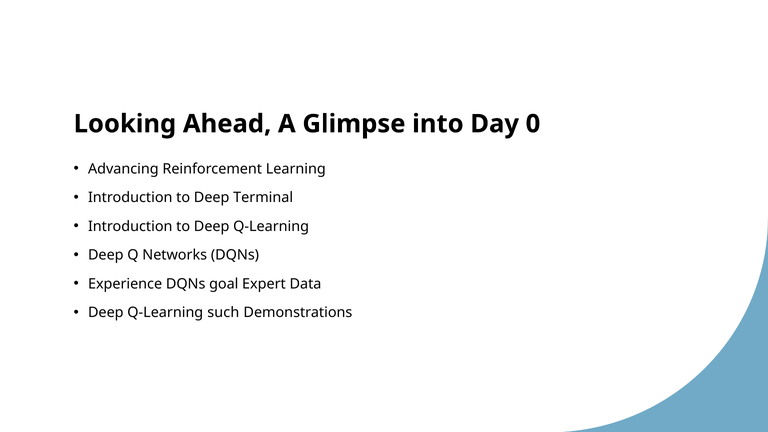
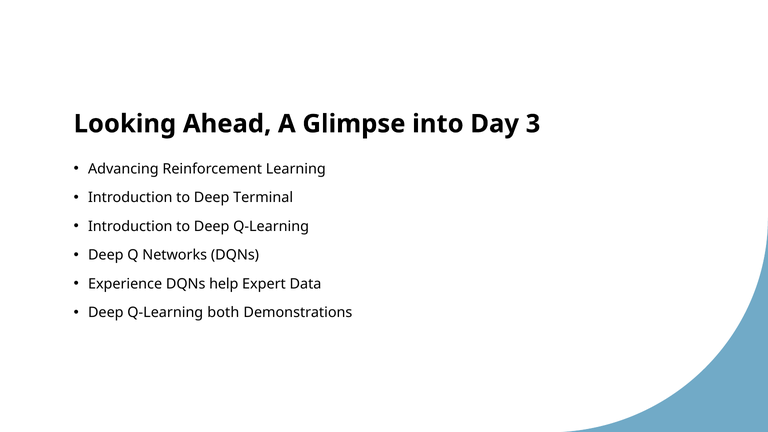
0: 0 -> 3
goal: goal -> help
such: such -> both
